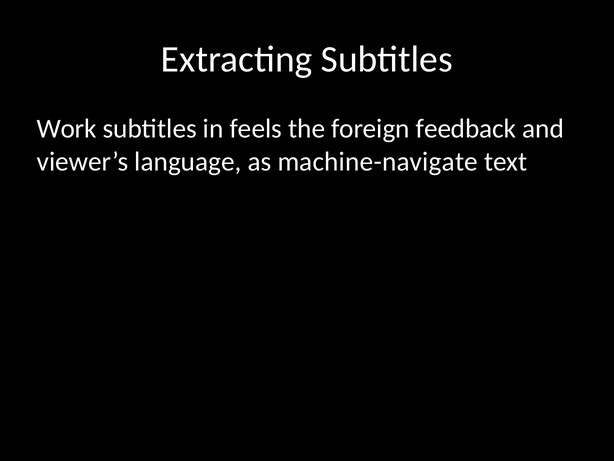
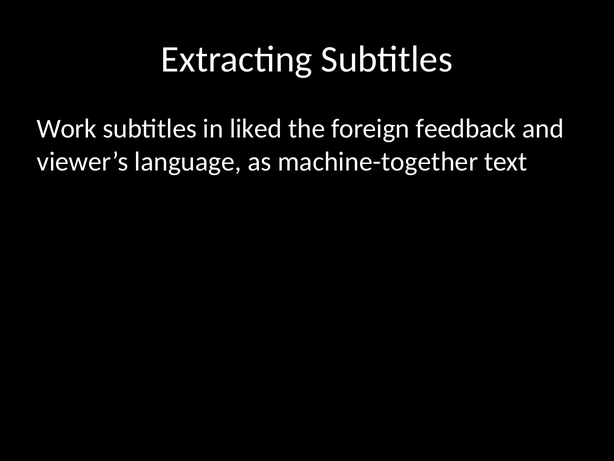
feels: feels -> liked
machine-navigate: machine-navigate -> machine-together
